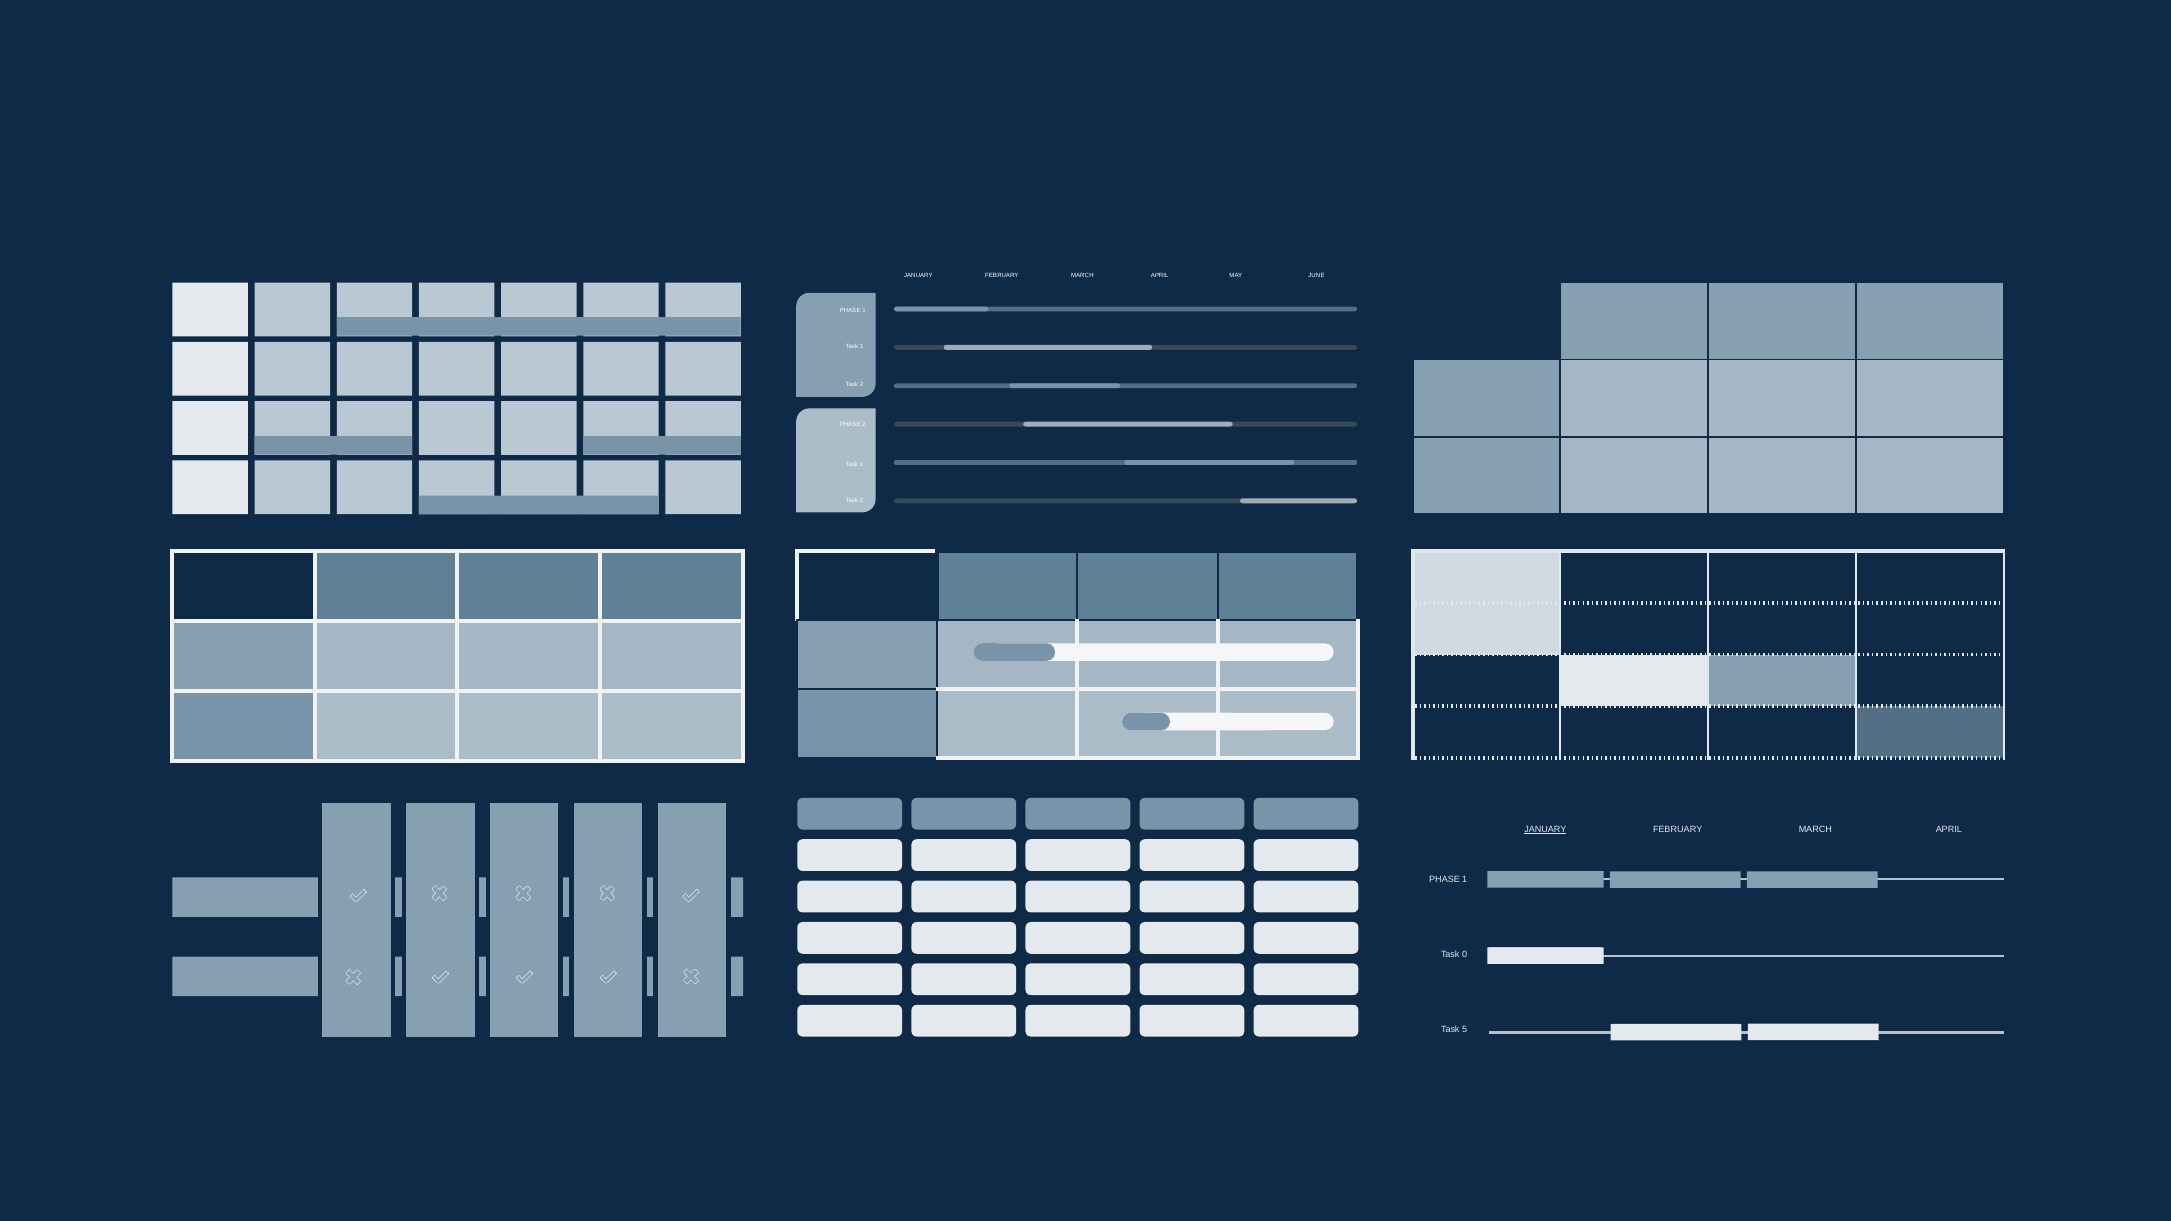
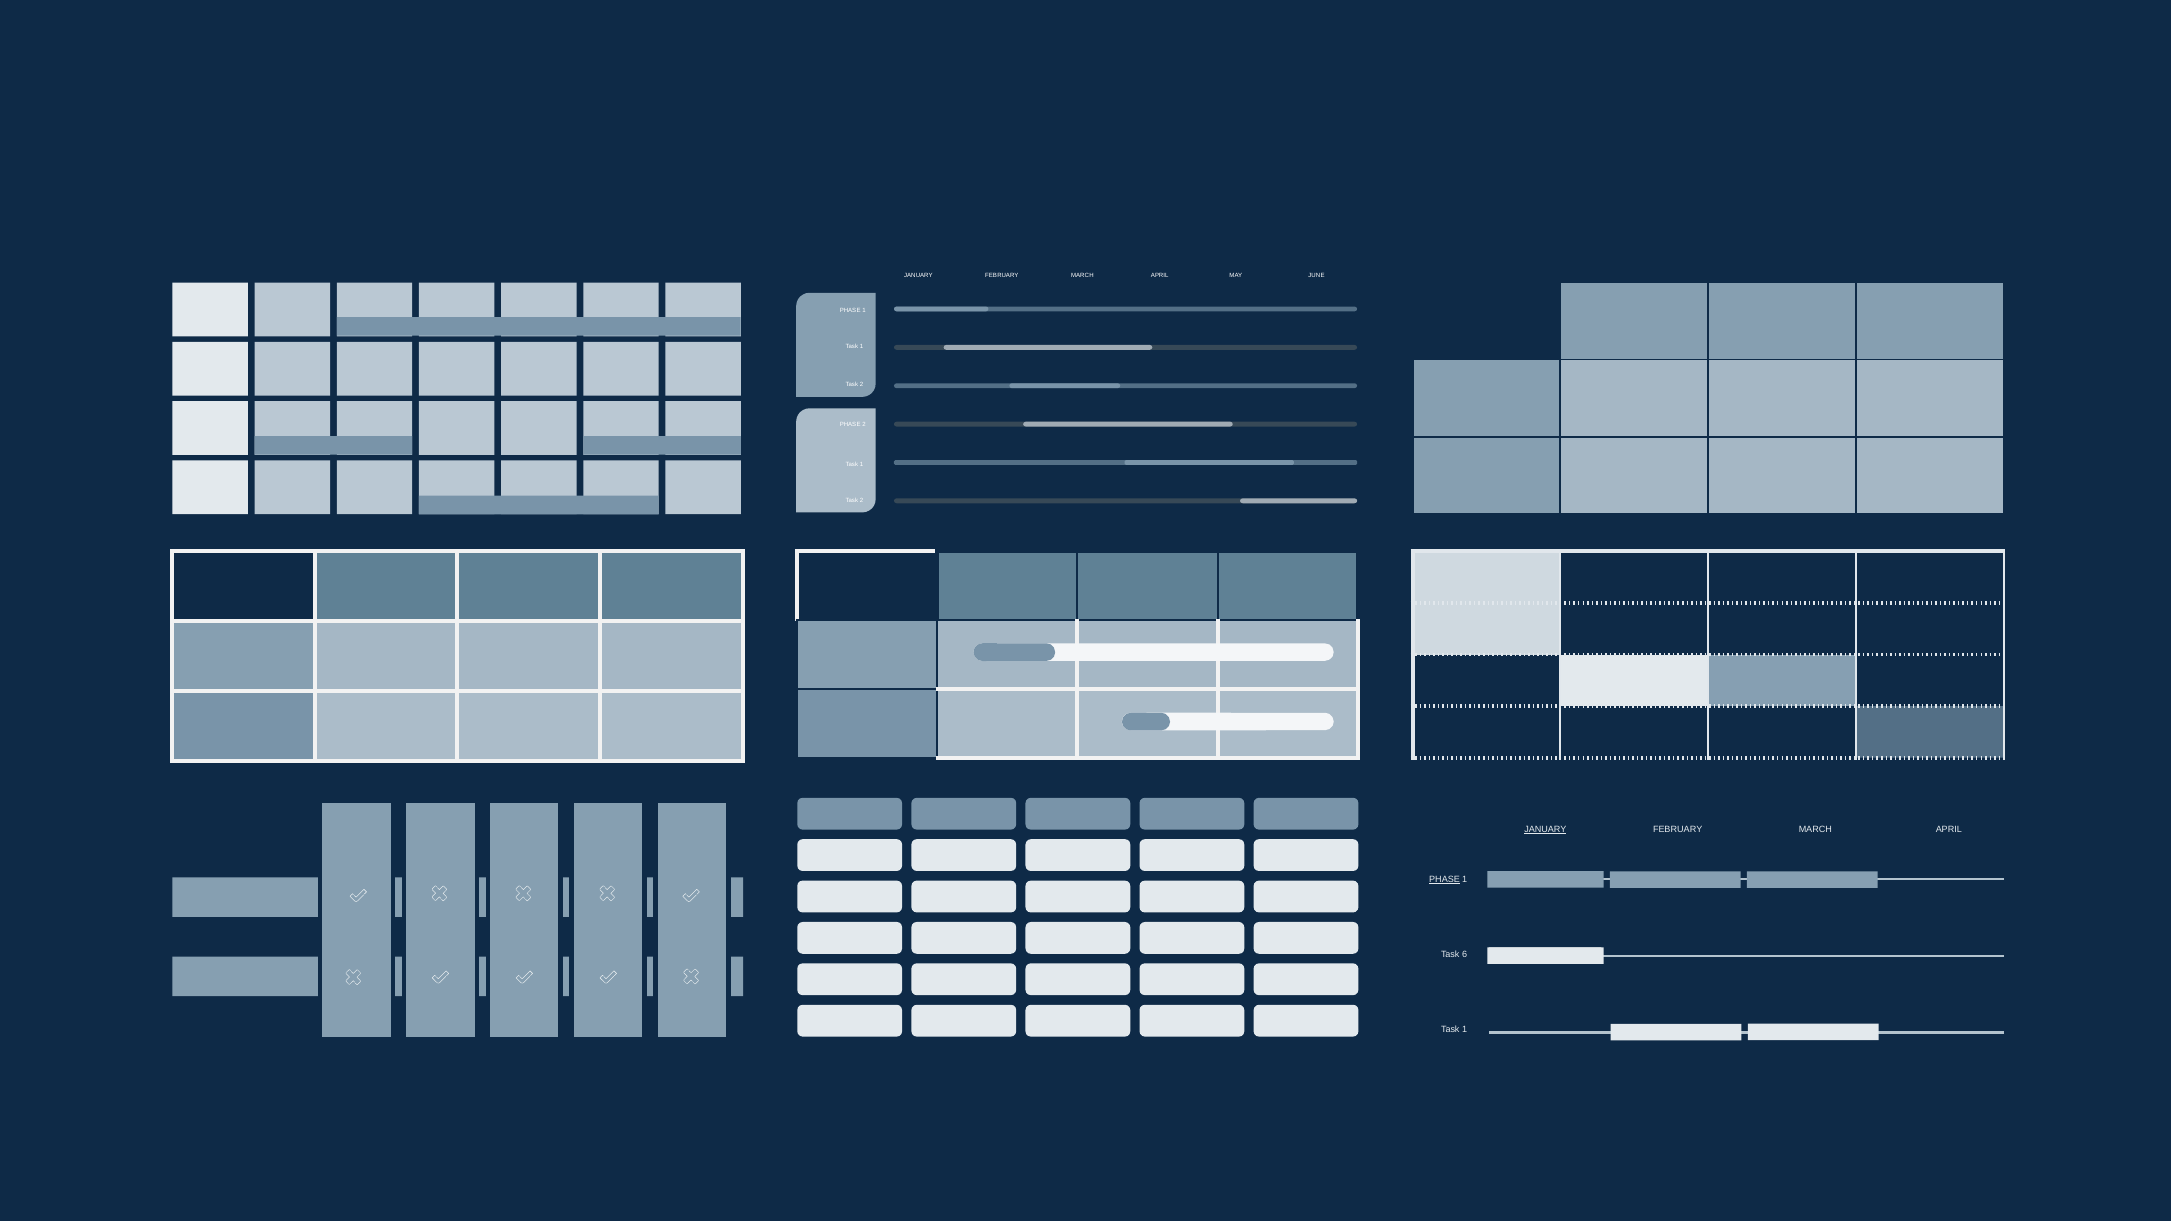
PHASE at (1445, 880) underline: none -> present
0: 0 -> 6
5 at (1465, 1030): 5 -> 1
